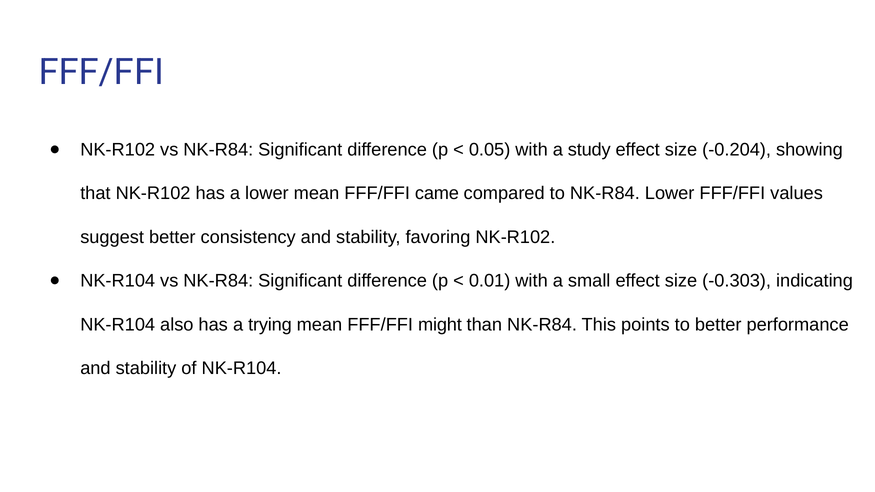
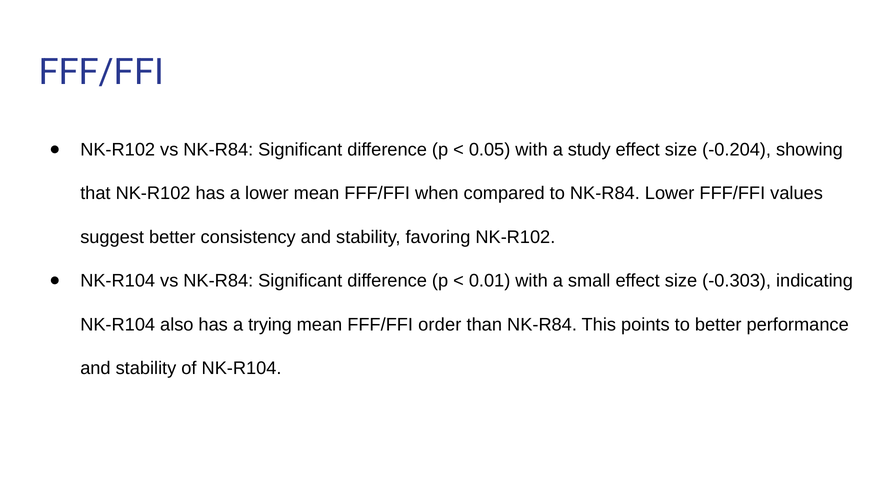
came: came -> when
might: might -> order
